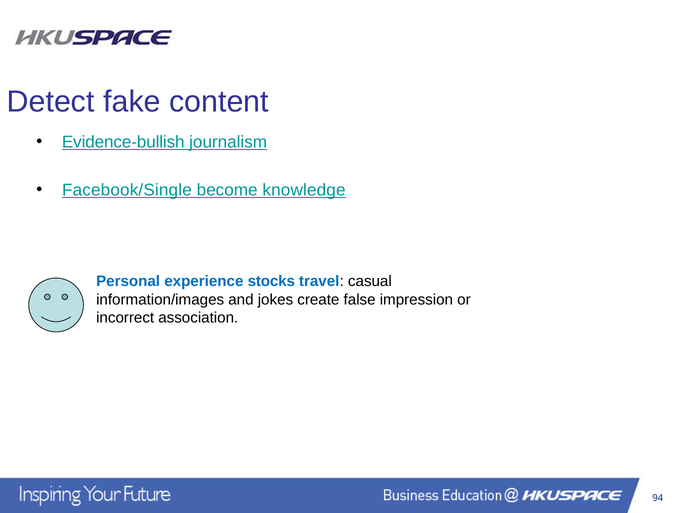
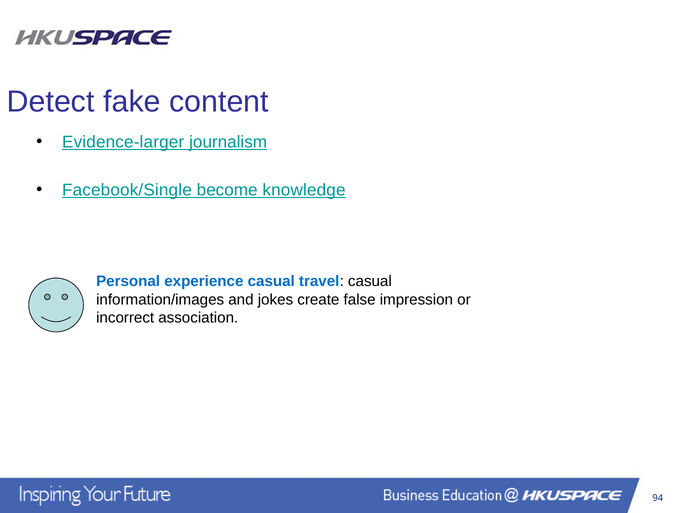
Evidence-bullish: Evidence-bullish -> Evidence-larger
experience stocks: stocks -> casual
